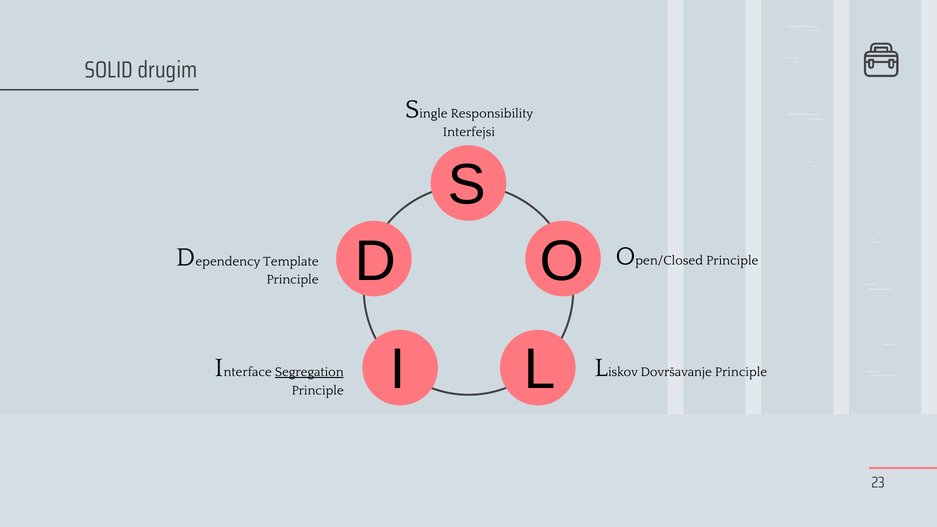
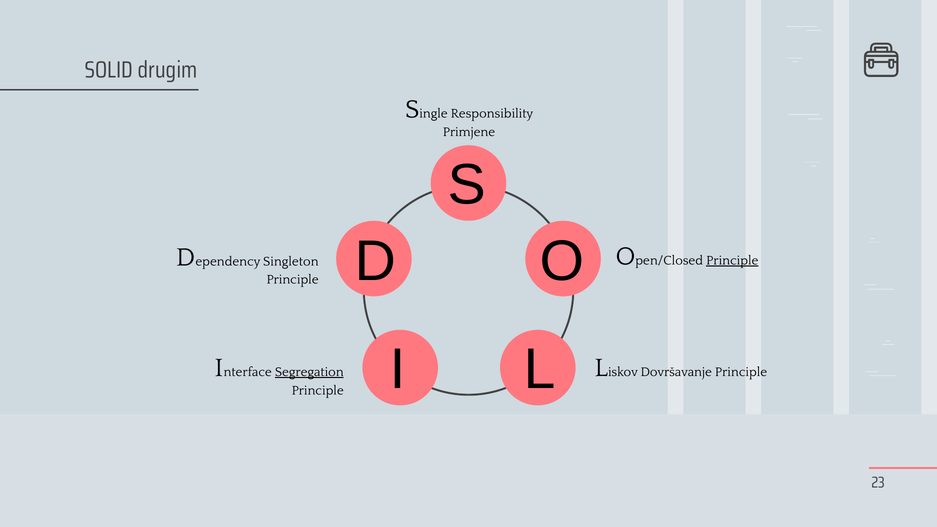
Interfejsi: Interfejsi -> Primjene
Principle at (732, 260) underline: none -> present
Template: Template -> Singleton
